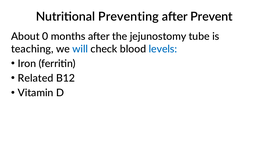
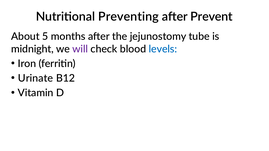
0: 0 -> 5
teaching: teaching -> midnight
will colour: blue -> purple
Related: Related -> Urinate
